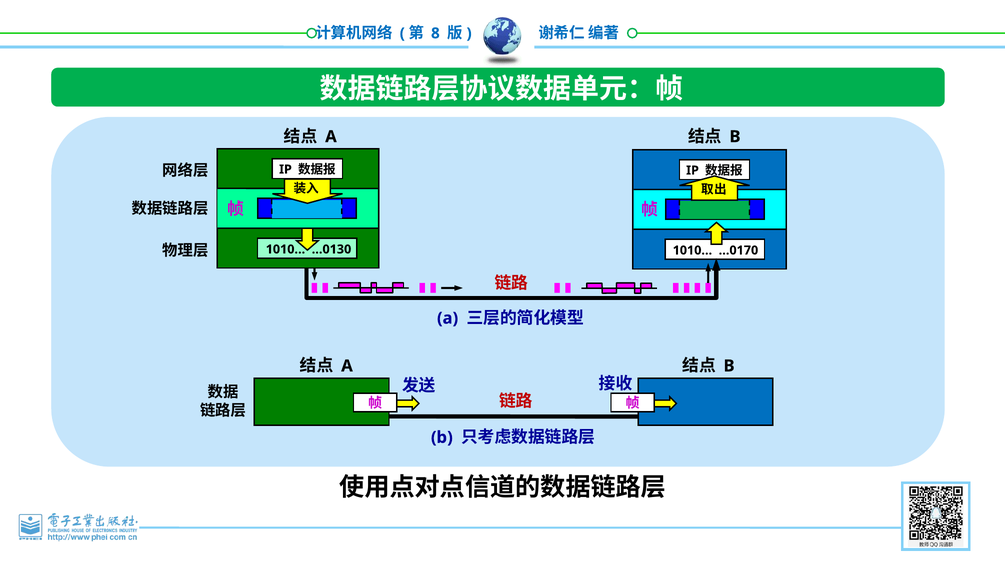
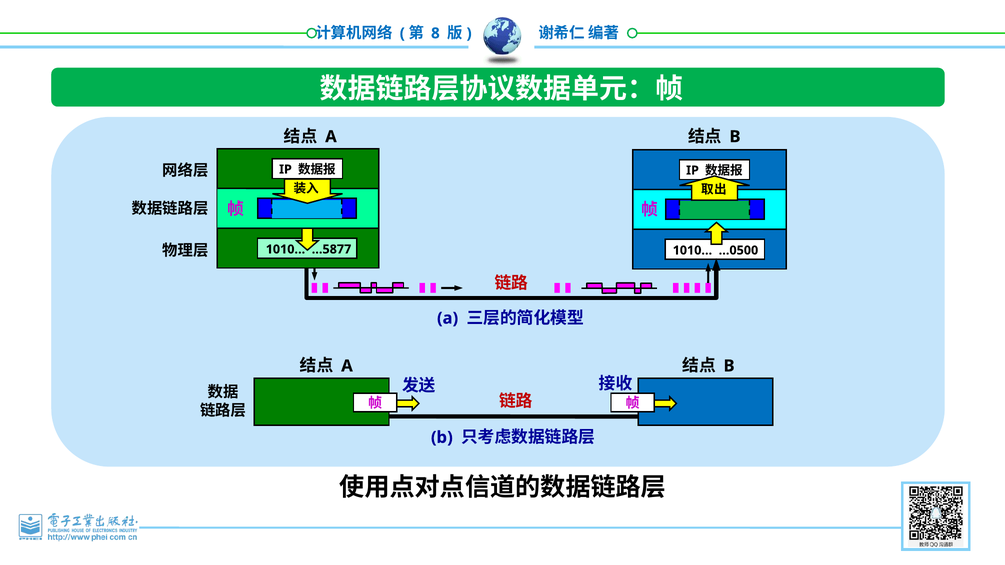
…0130: …0130 -> …5877
…0170: …0170 -> …0500
